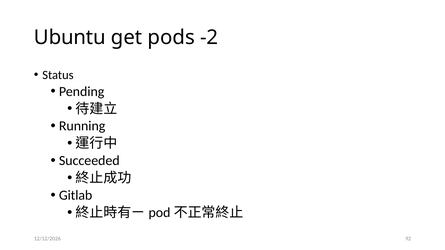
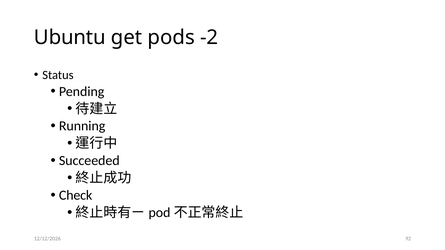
Gitlab: Gitlab -> Check
